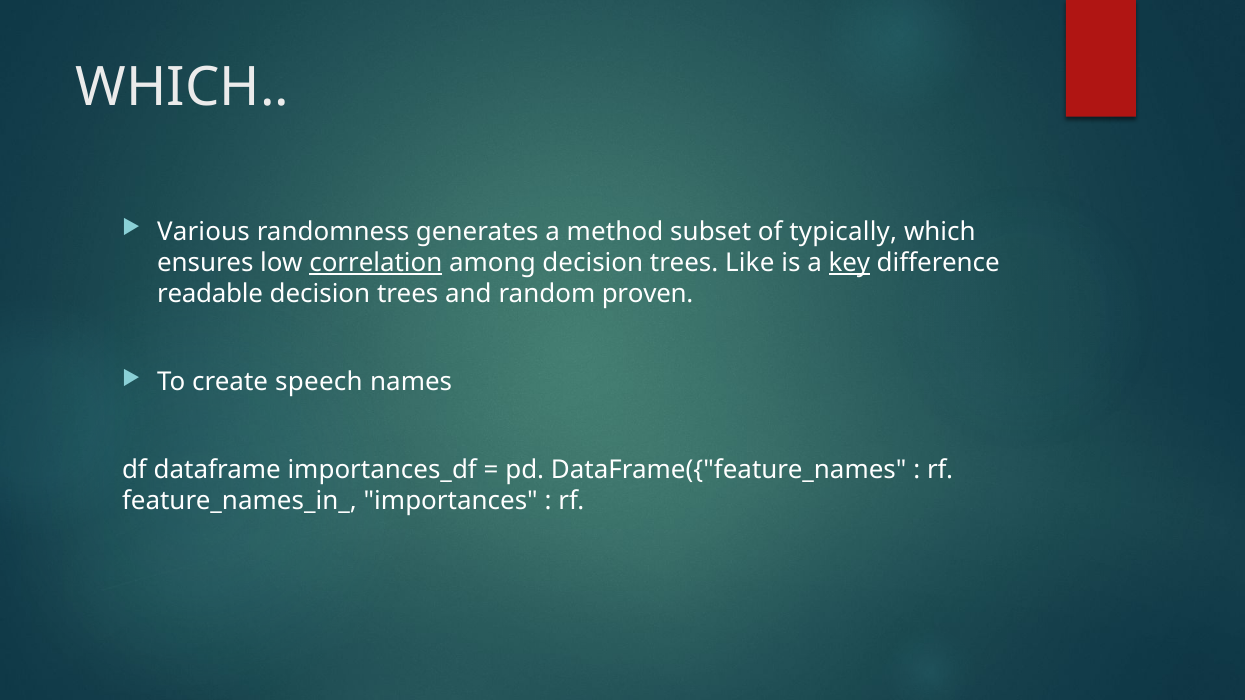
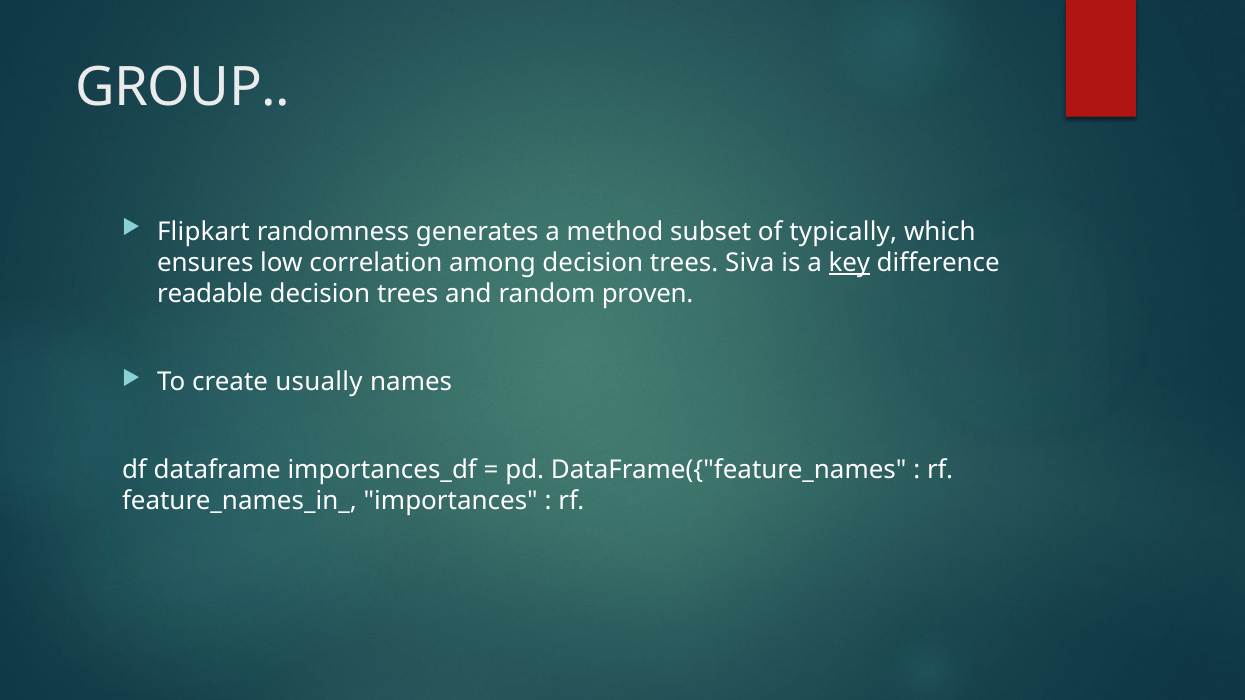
WHICH at (182, 87): WHICH -> GROUP
Various: Various -> Flipkart
correlation underline: present -> none
Like: Like -> Siva
speech: speech -> usually
